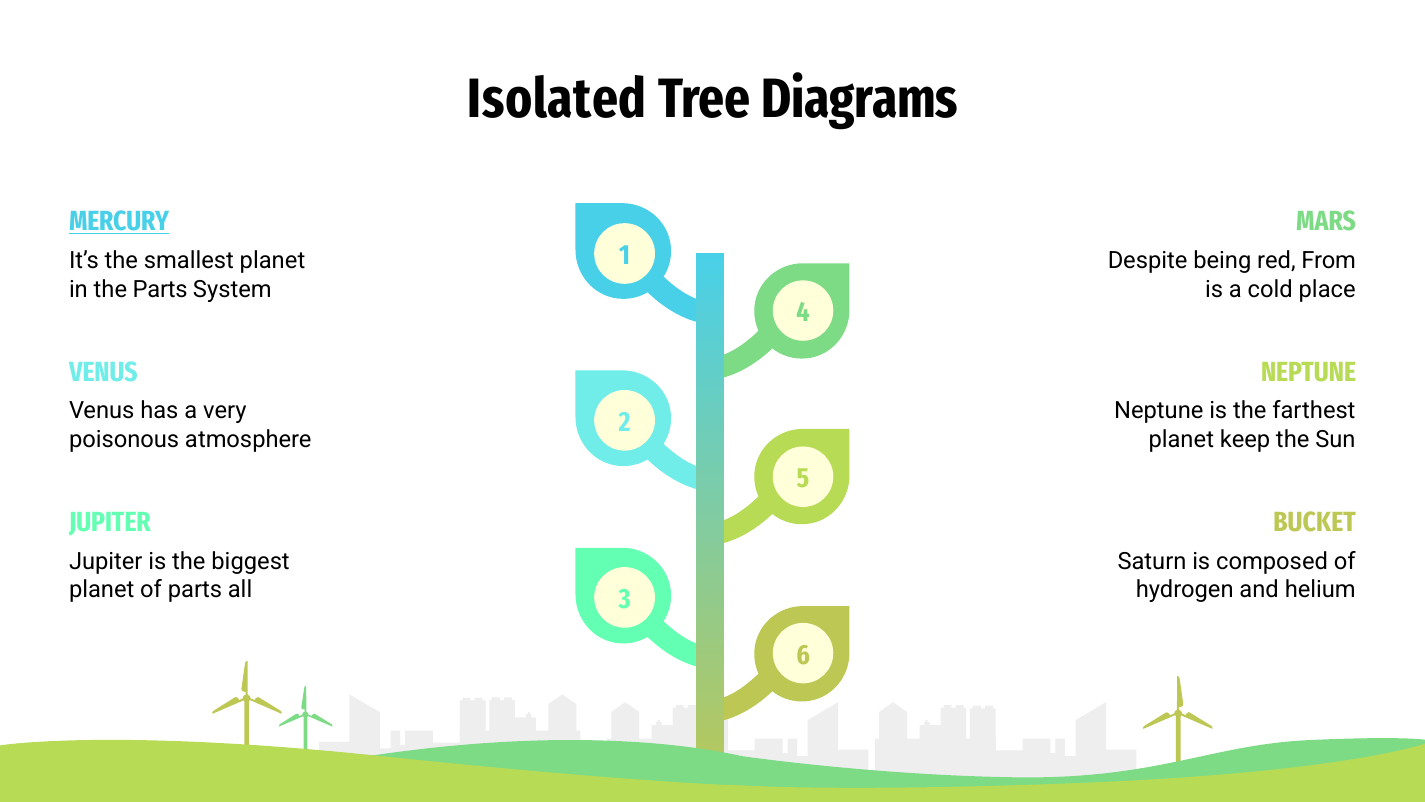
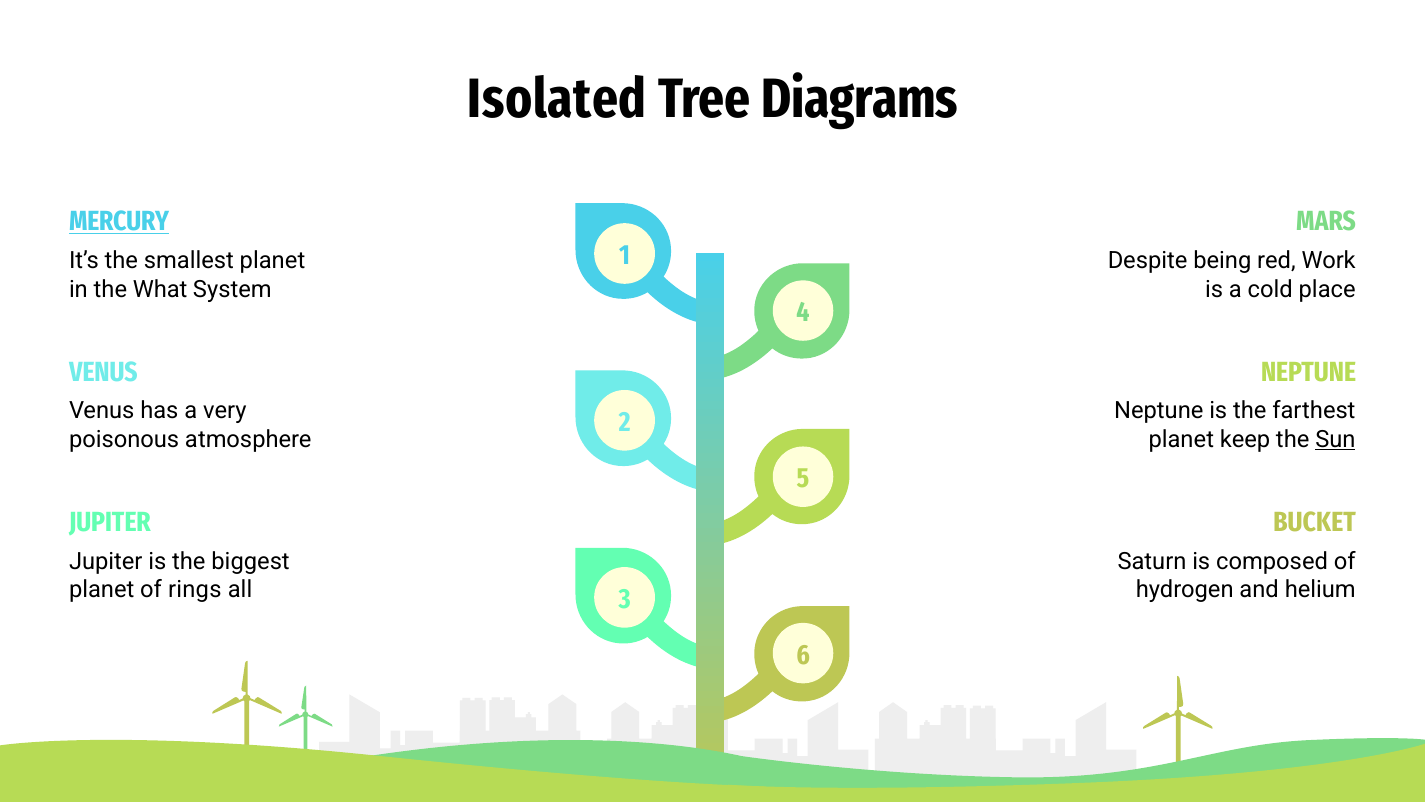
From: From -> Work
the Parts: Parts -> What
Sun underline: none -> present
of parts: parts -> rings
